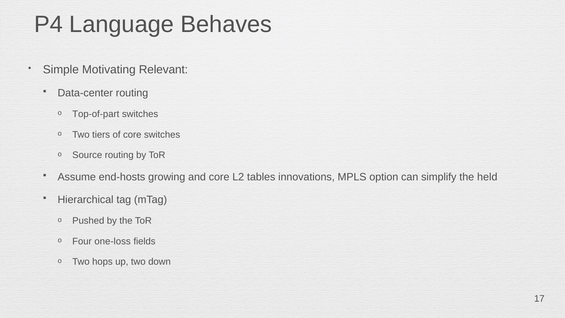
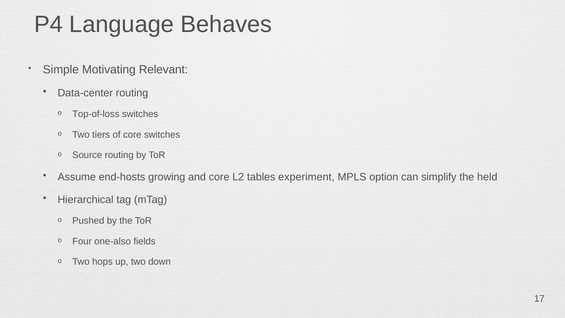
Top-of-part: Top-of-part -> Top-of-loss
innovations: innovations -> experiment
one-loss: one-loss -> one-also
